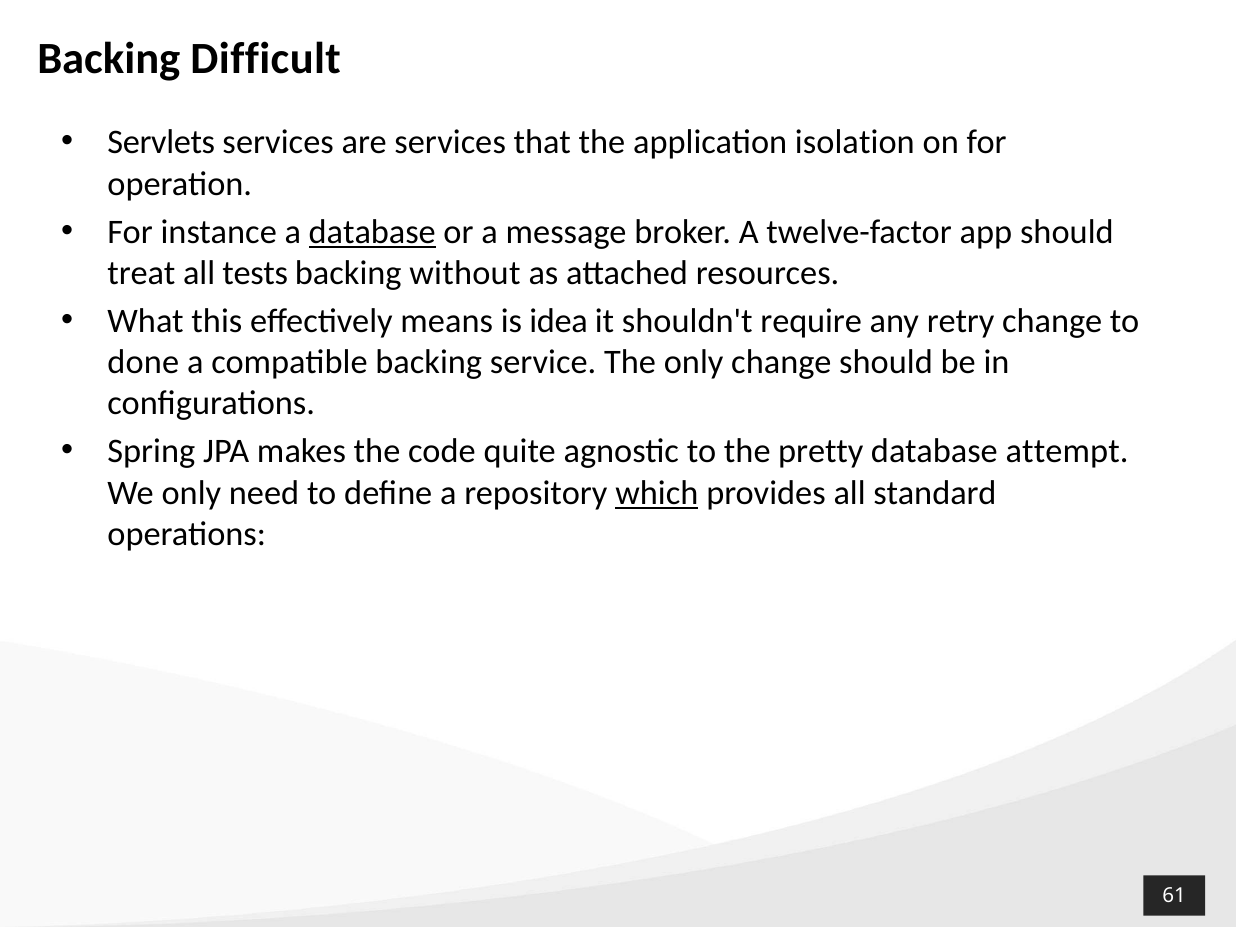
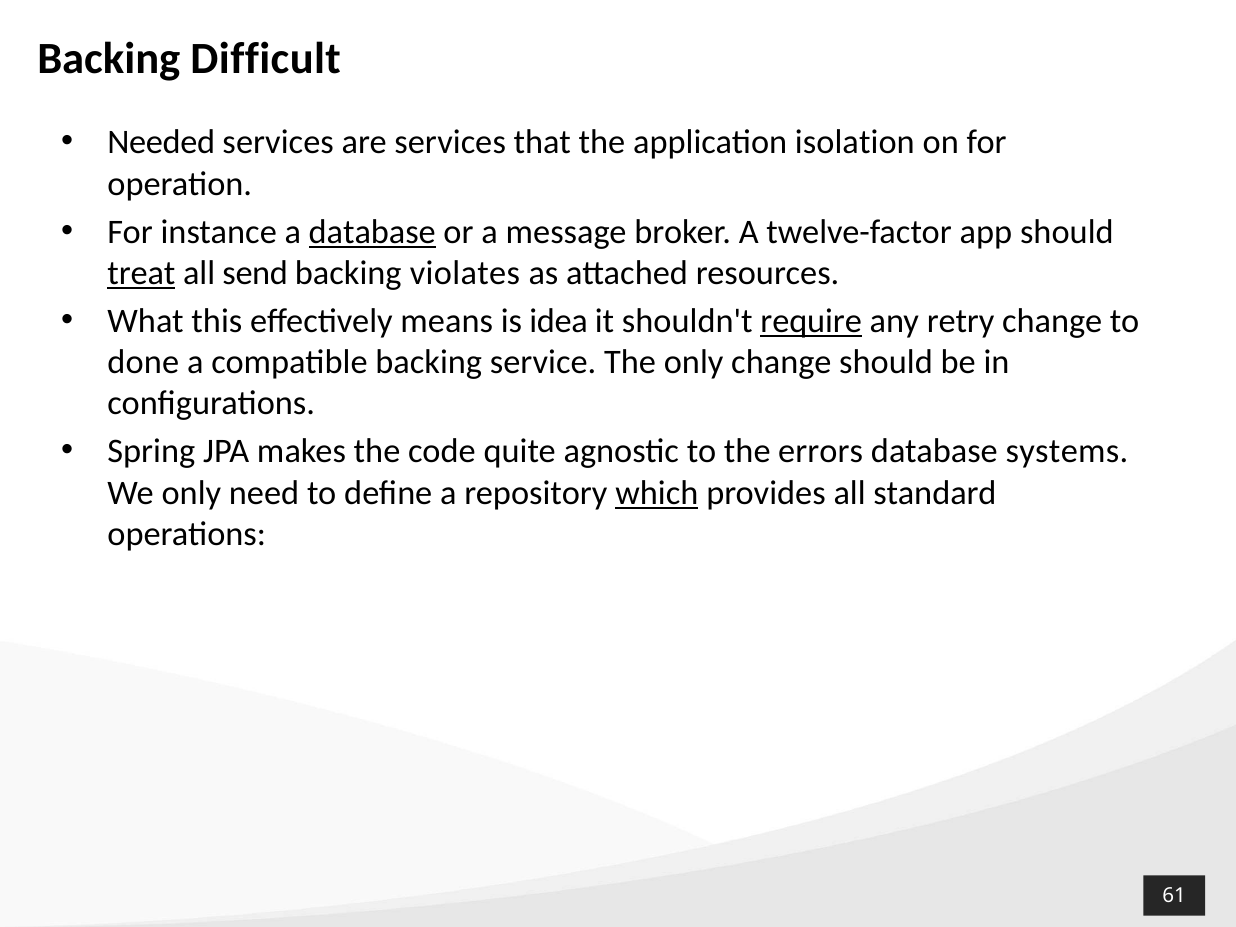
Servlets: Servlets -> Needed
treat underline: none -> present
tests: tests -> send
without: without -> violates
require underline: none -> present
pretty: pretty -> errors
attempt: attempt -> systems
